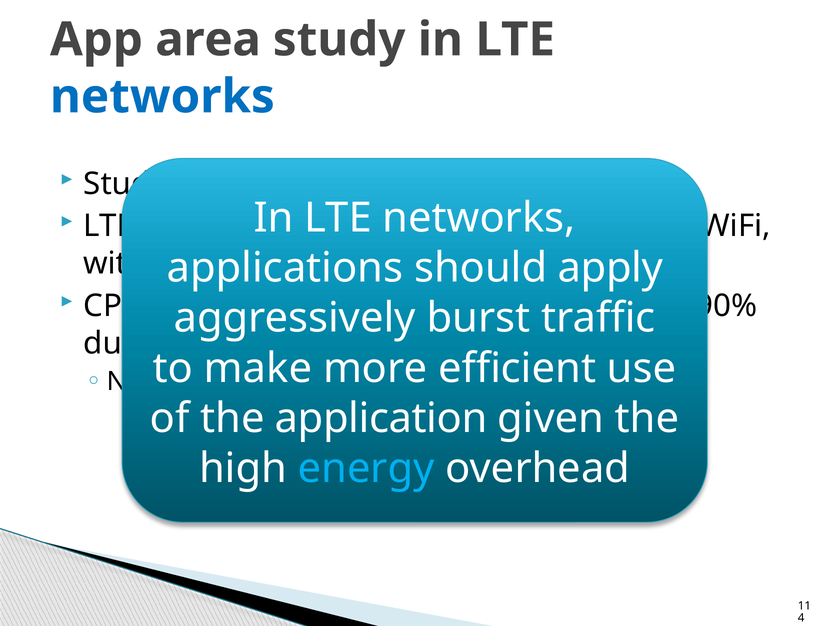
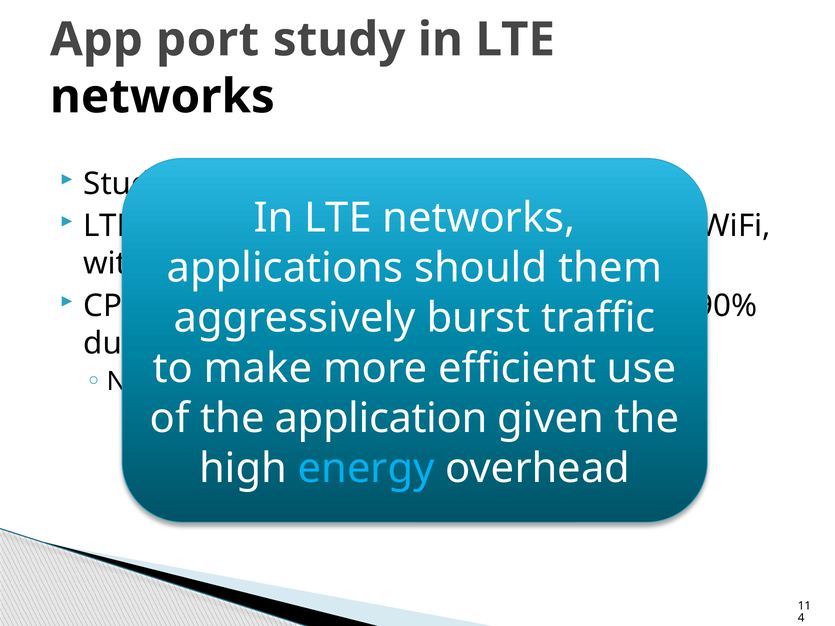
area: area -> port
networks at (162, 97) colour: blue -> black
apply: apply -> them
